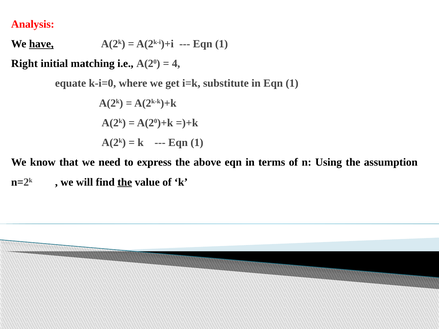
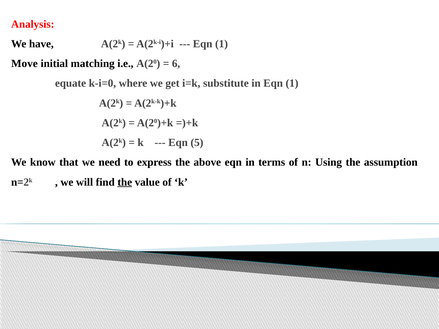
have underline: present -> none
Right: Right -> Move
4: 4 -> 6
1 at (197, 143): 1 -> 5
